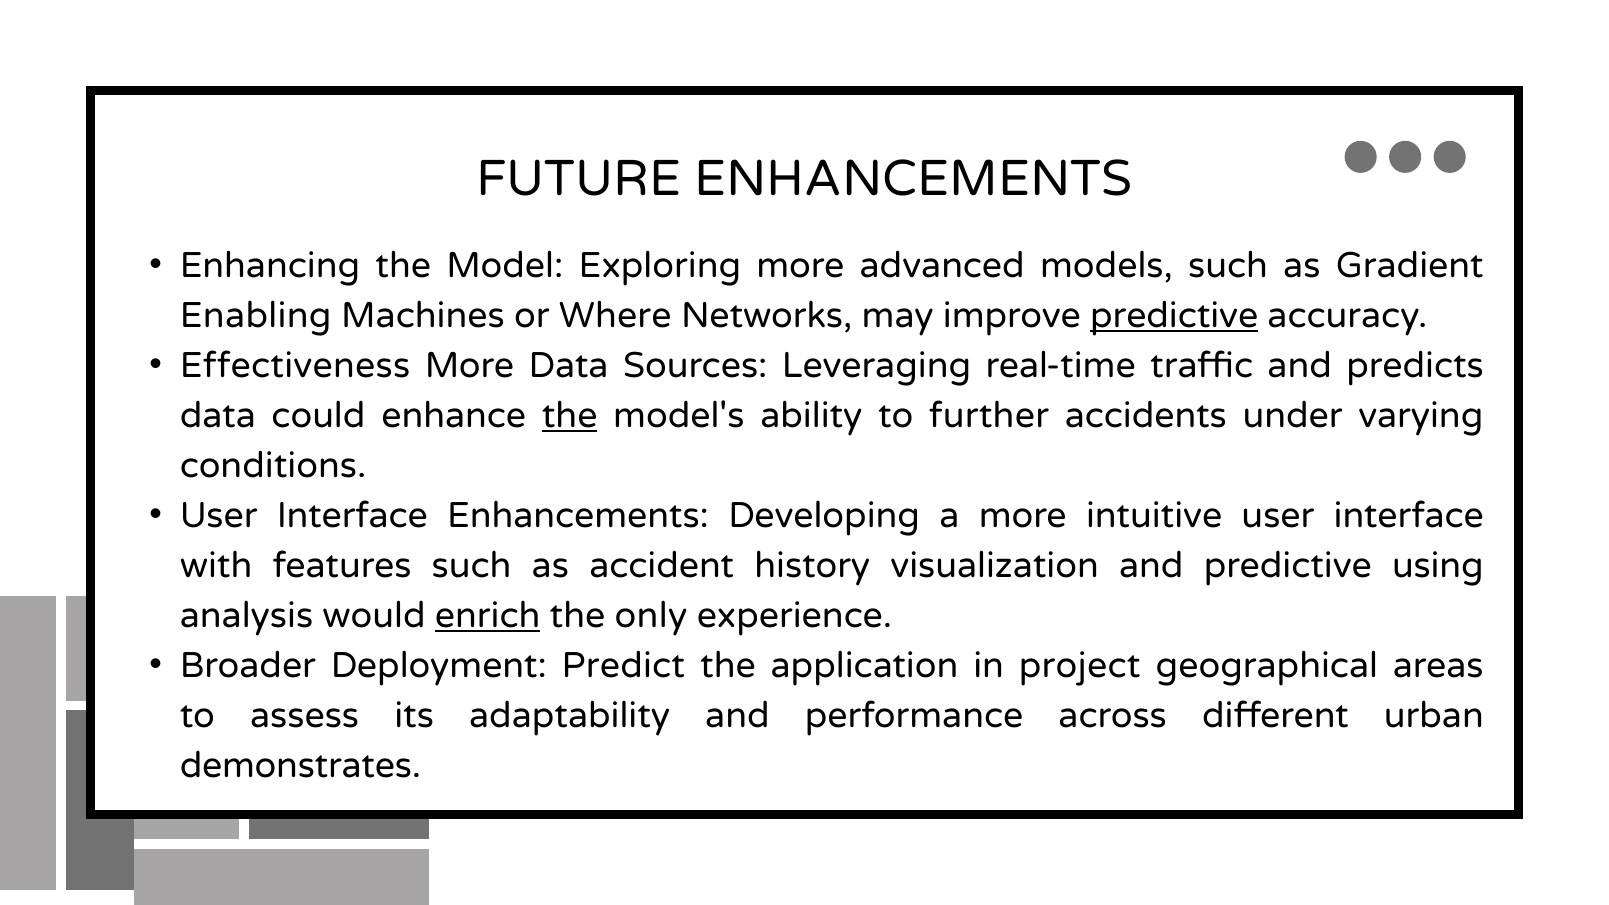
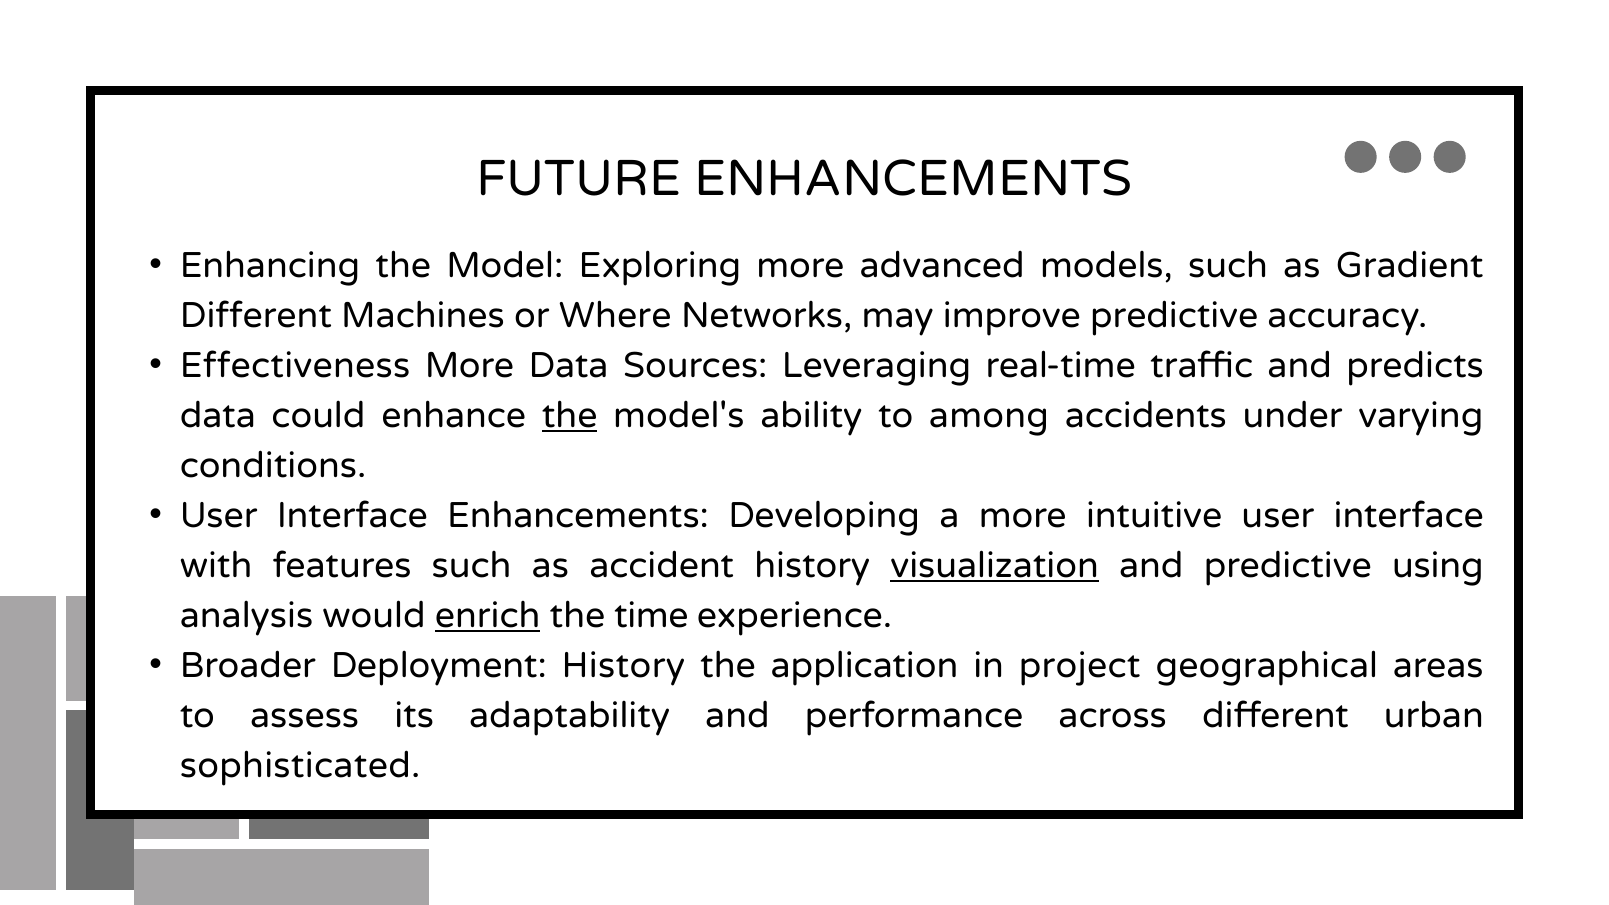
Enabling at (256, 316): Enabling -> Different
predictive at (1174, 316) underline: present -> none
further: further -> among
visualization underline: none -> present
only: only -> time
Deployment Predict: Predict -> History
demonstrates: demonstrates -> sophisticated
